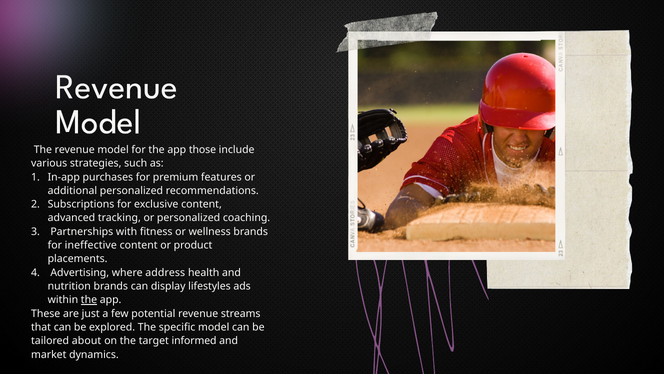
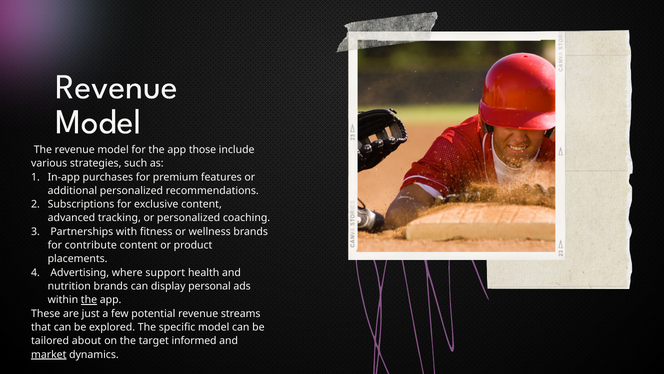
ineffective: ineffective -> contribute
address: address -> support
lifestyles: lifestyles -> personal
market underline: none -> present
